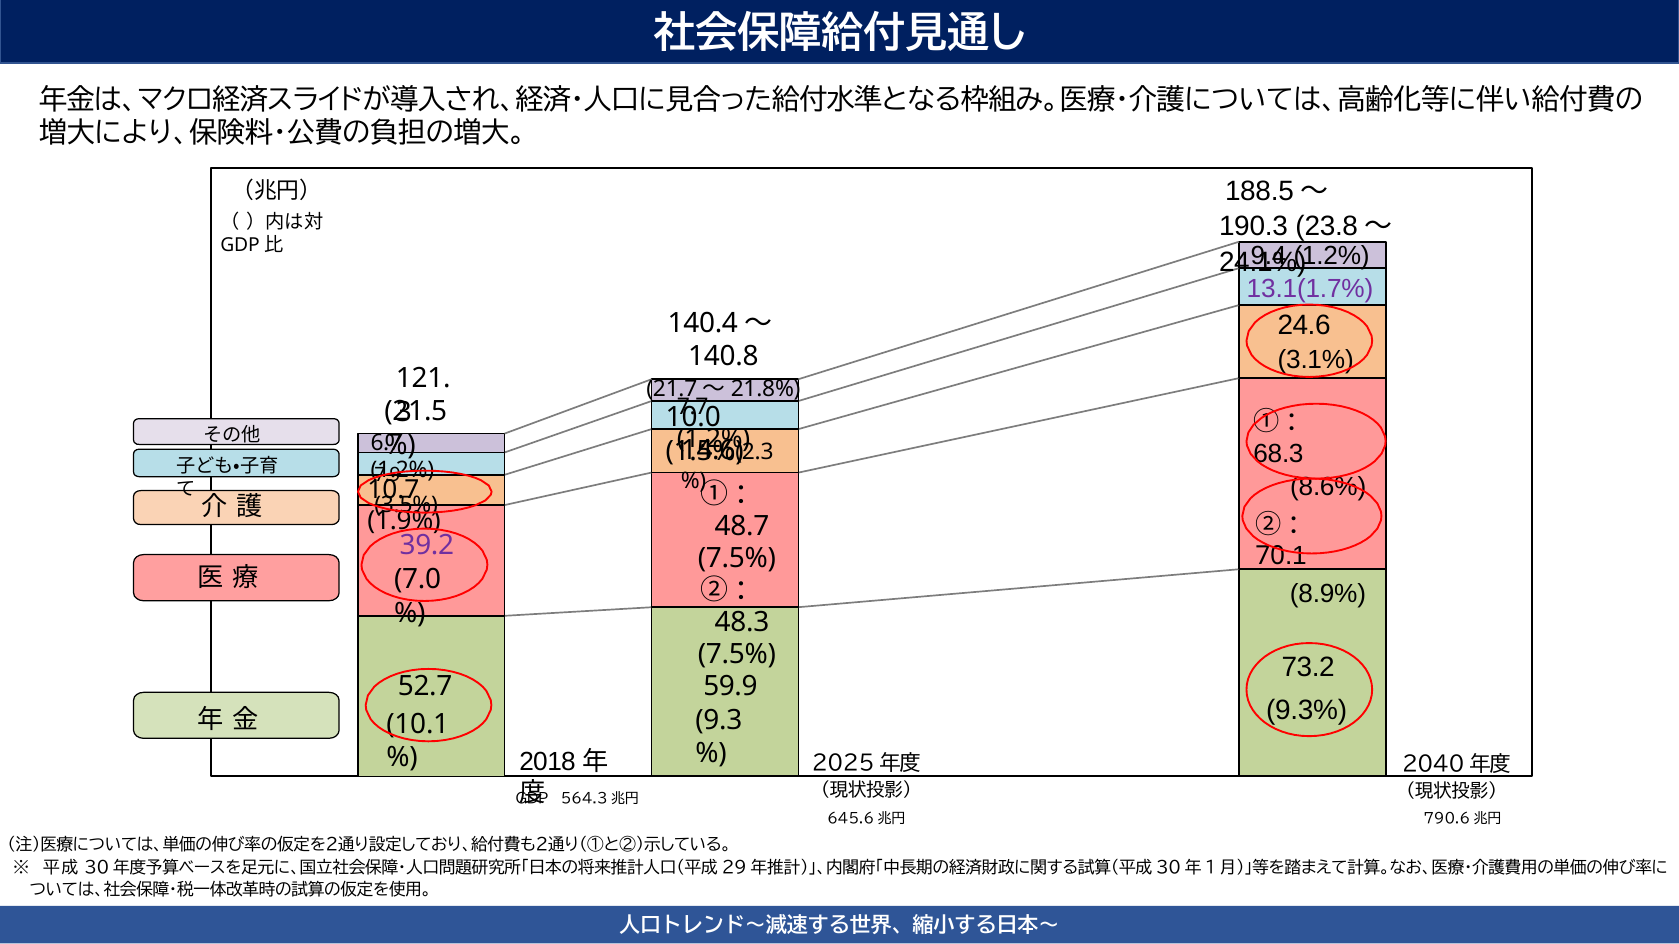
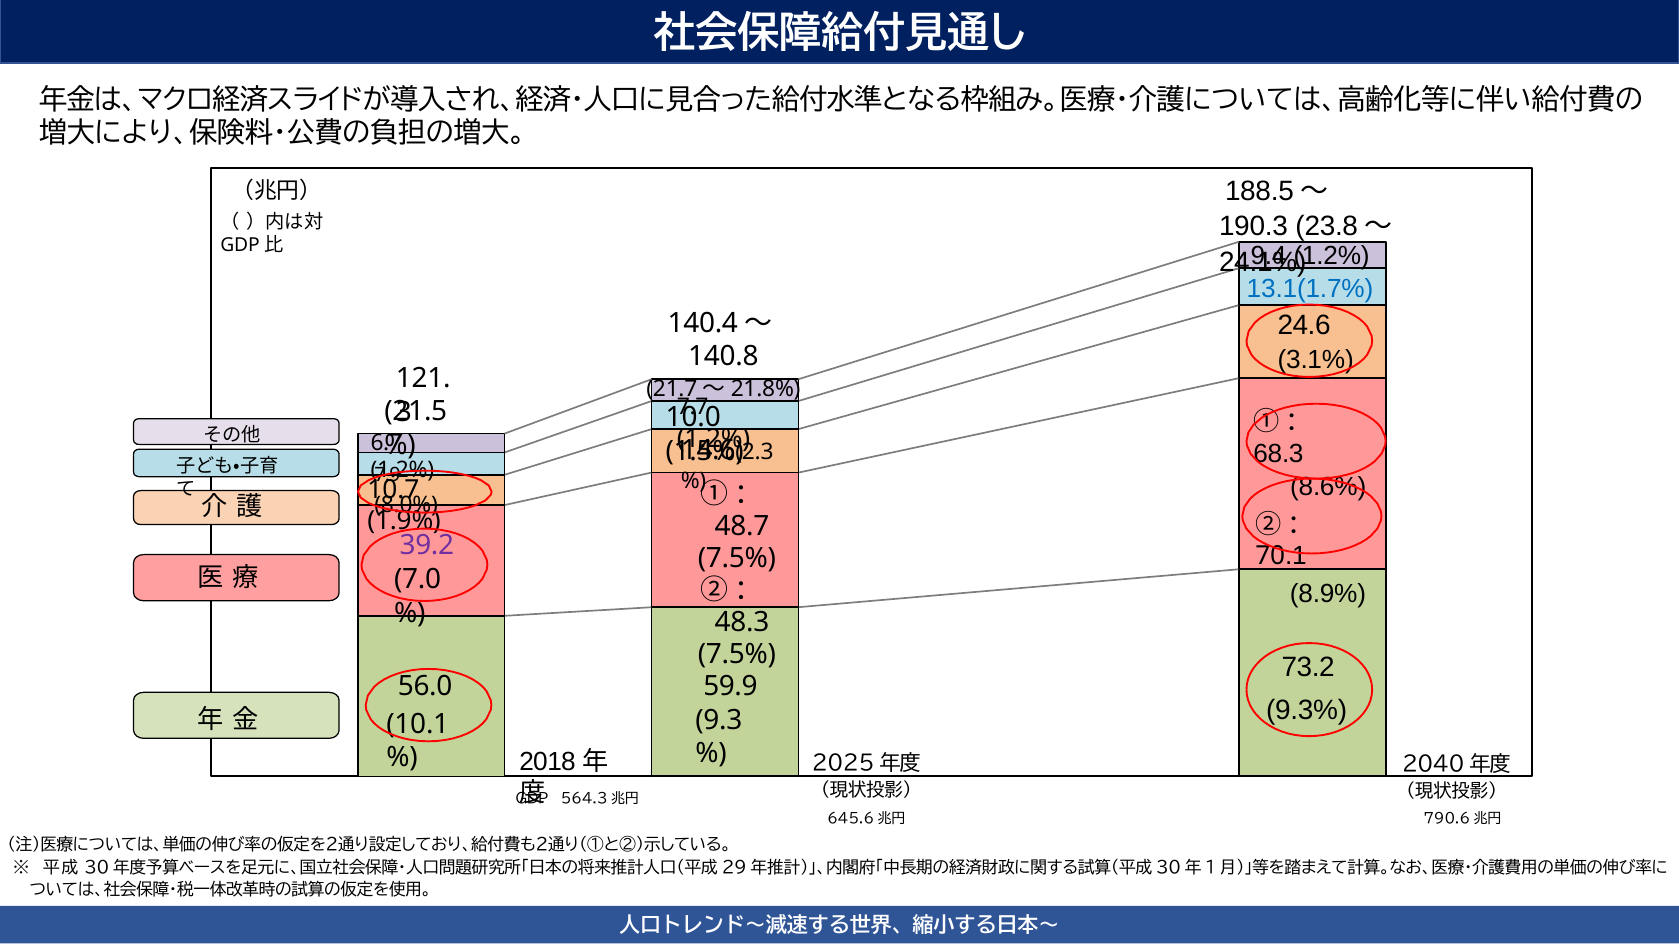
13.1(1.7% colour: purple -> blue
3.5%: 3.5% -> 8.0%
52.7: 52.7 -> 56.0
